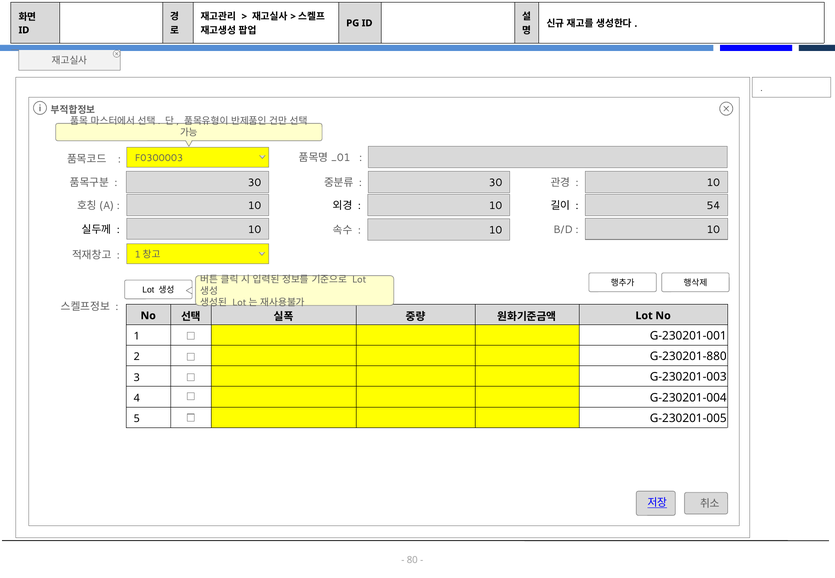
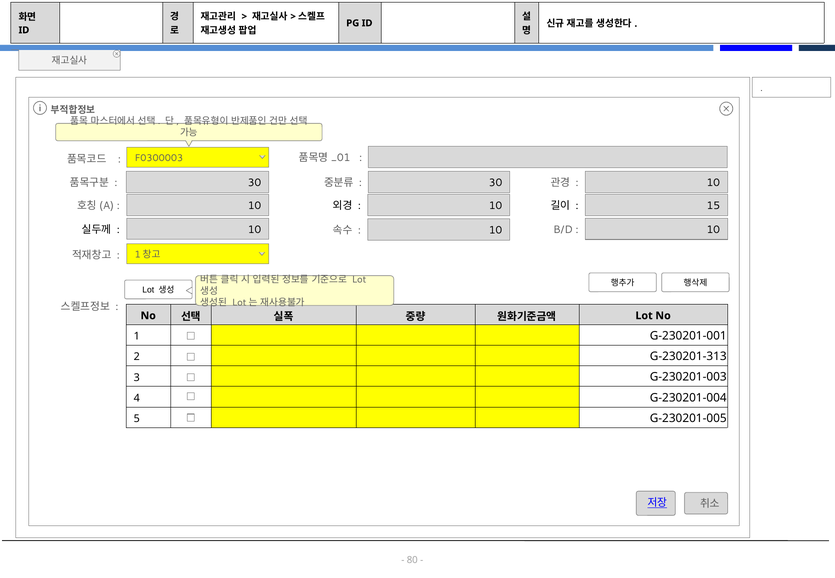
54: 54 -> 15
G-230201-880: G-230201-880 -> G-230201-313
